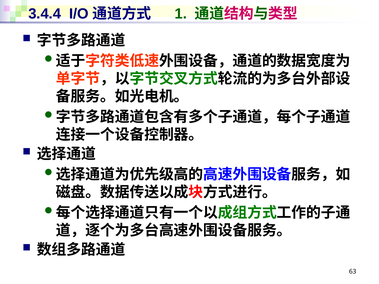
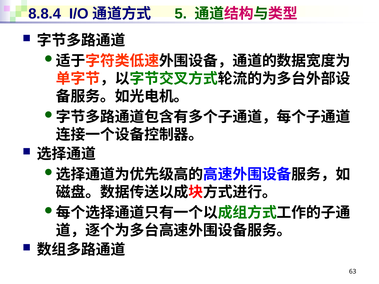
3.4.4: 3.4.4 -> 8.8.4
1: 1 -> 5
